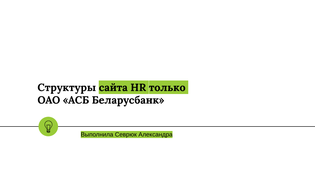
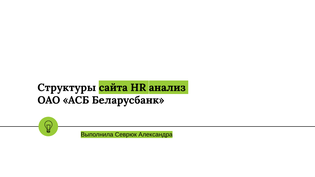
только: только -> анализ
